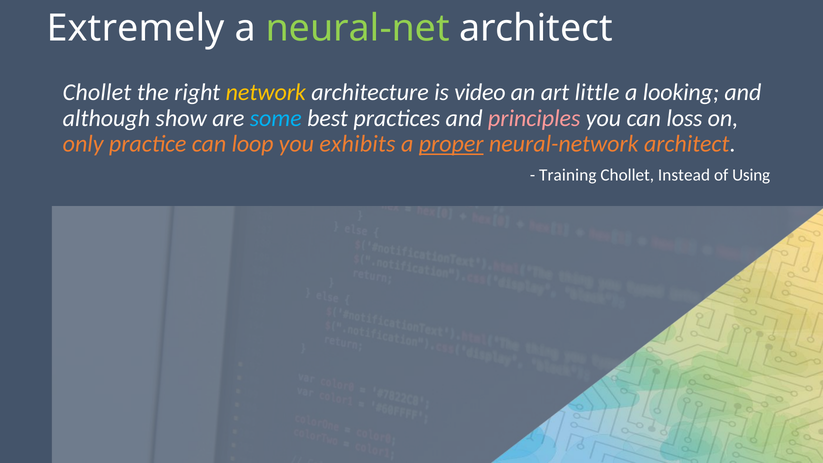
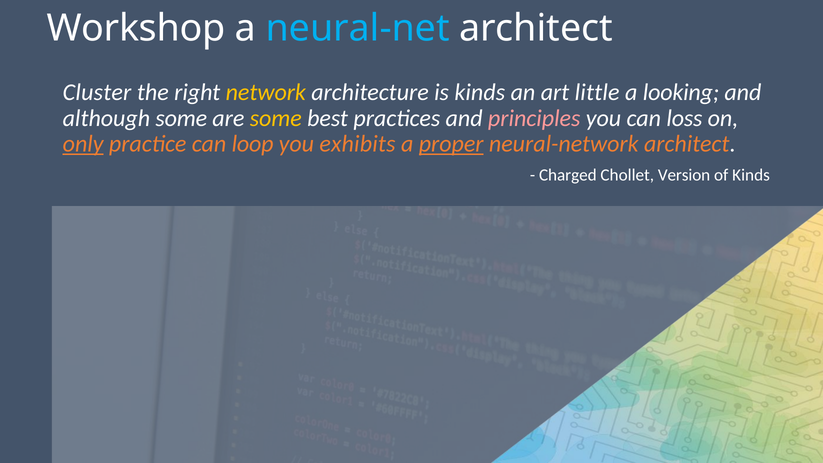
Extremely: Extremely -> Workshop
neural-net colour: light green -> light blue
Chollet at (97, 92): Chollet -> Cluster
is video: video -> kinds
although show: show -> some
some at (276, 118) colour: light blue -> yellow
only underline: none -> present
Training: Training -> Charged
Instead: Instead -> Version
of Using: Using -> Kinds
